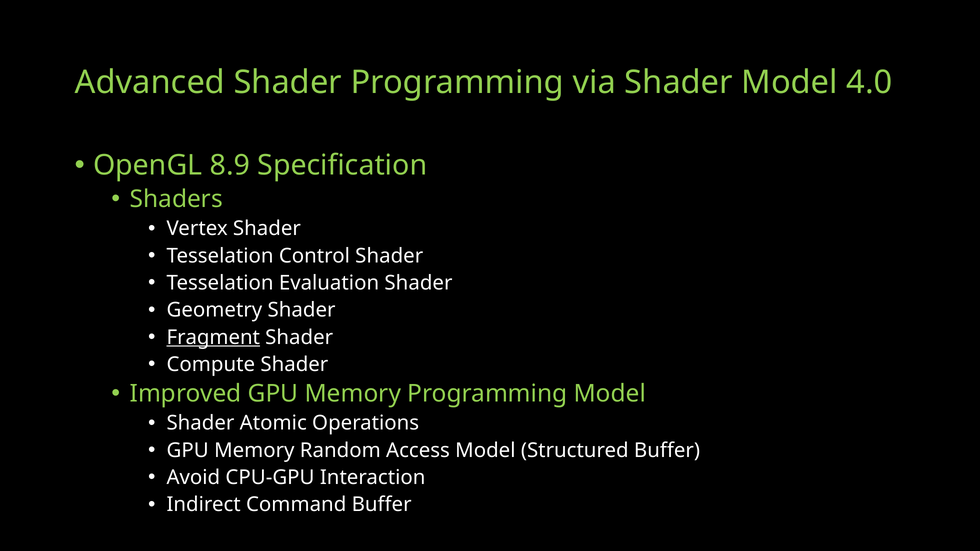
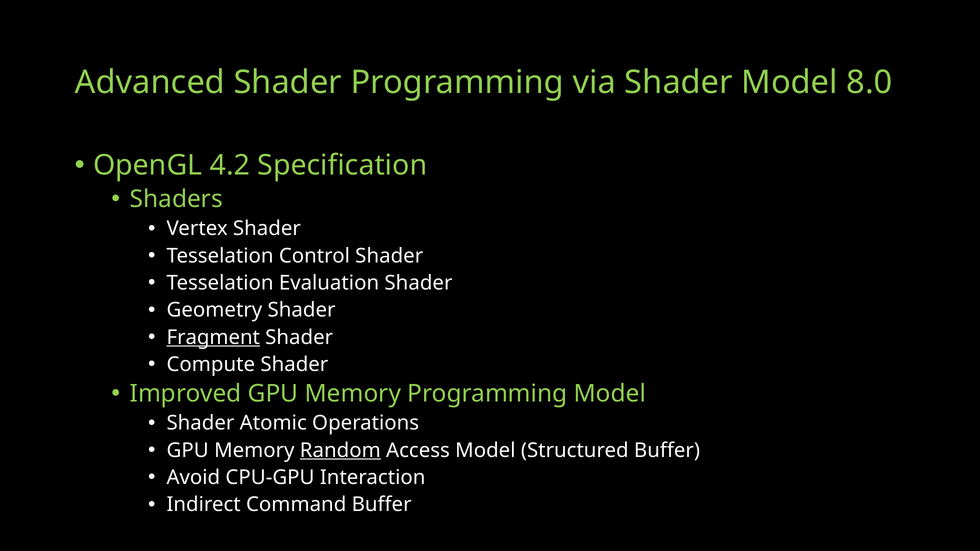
4.0: 4.0 -> 8.0
8.9: 8.9 -> 4.2
Random underline: none -> present
